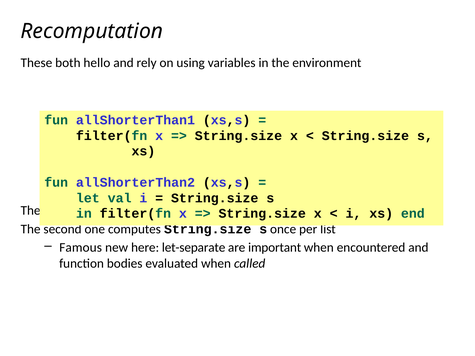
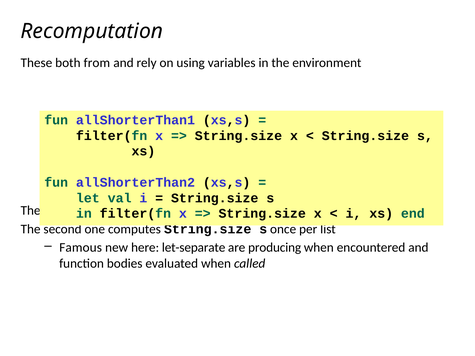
hello: hello -> from
important: important -> producing
